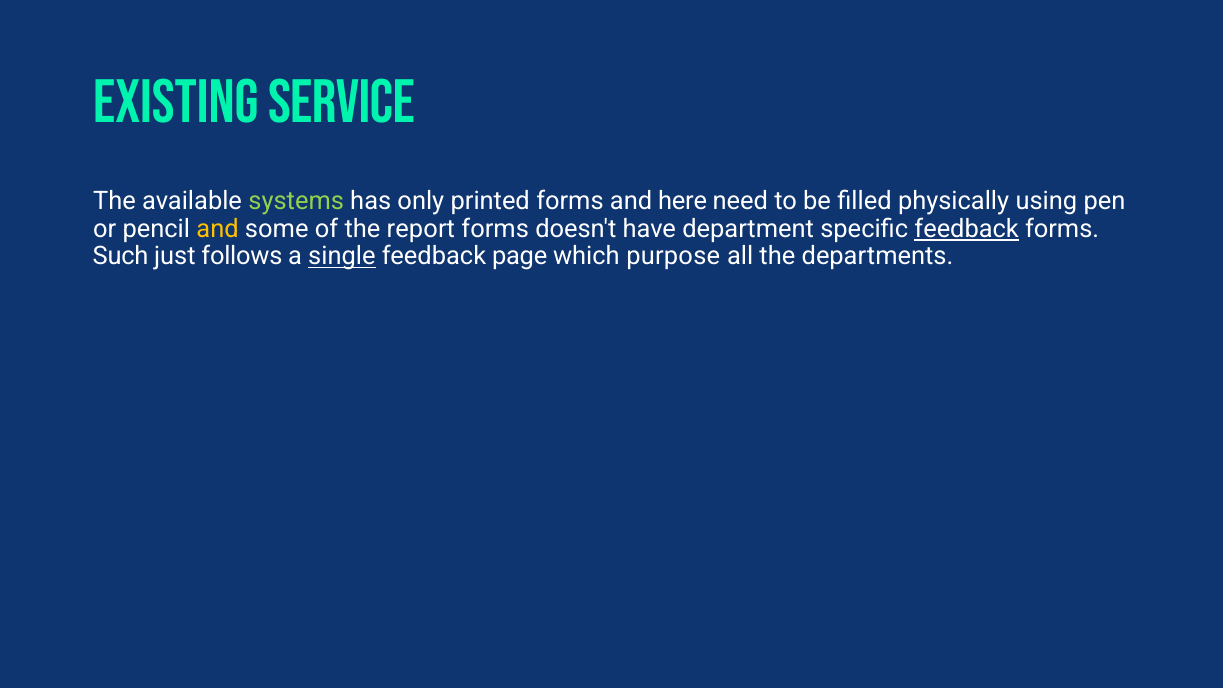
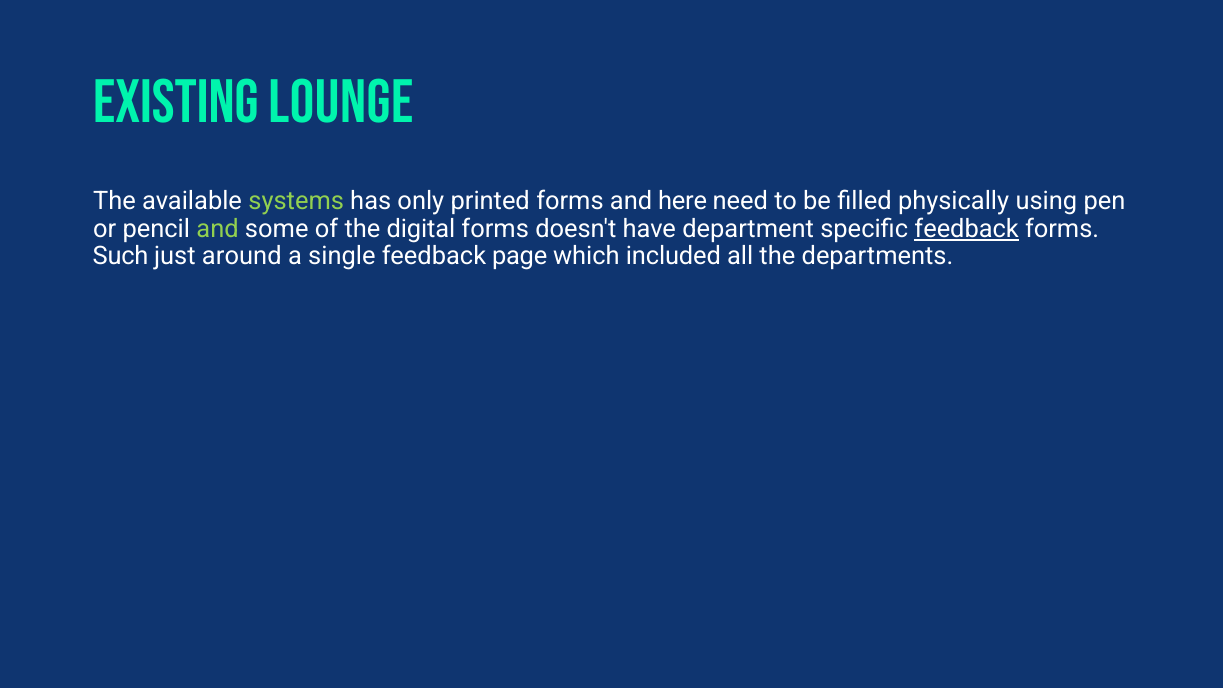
Service: Service -> Lounge
and at (218, 229) colour: yellow -> light green
report: report -> digital
follows: follows -> around
single underline: present -> none
purpose: purpose -> included
